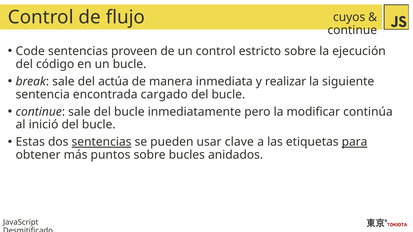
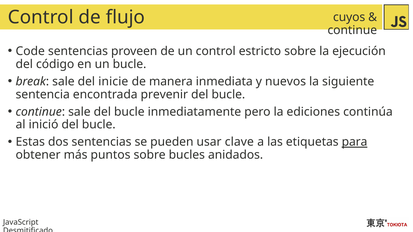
actúa: actúa -> inicie
realizar: realizar -> nuevos
cargado: cargado -> prevenir
modificar: modificar -> ediciones
sentencias at (102, 142) underline: present -> none
